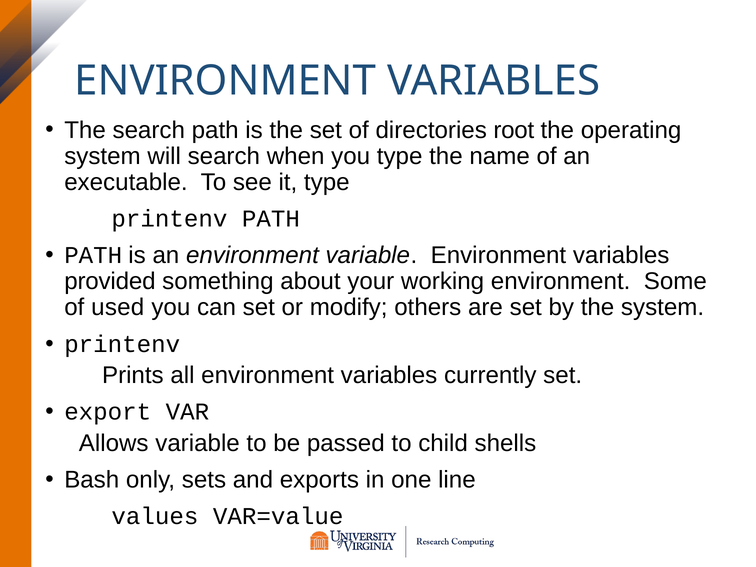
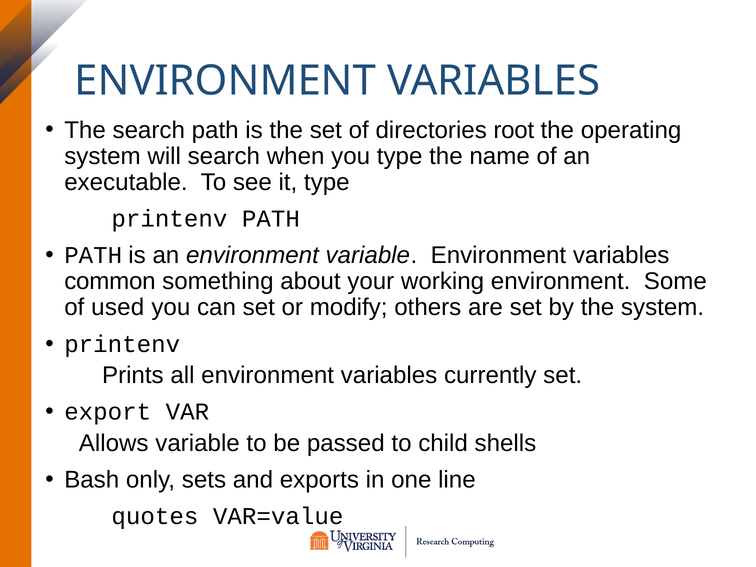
provided: provided -> common
values: values -> quotes
